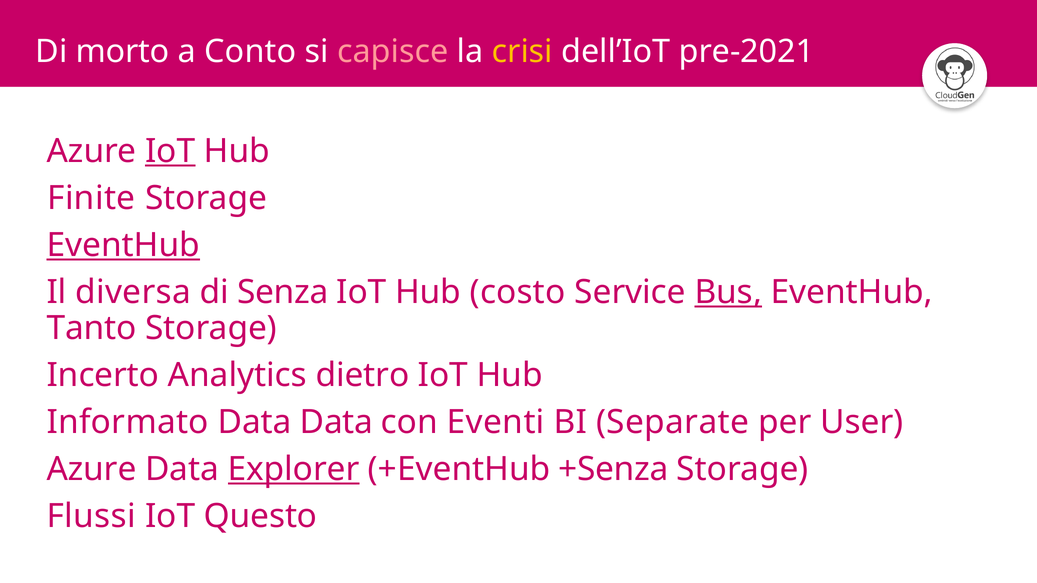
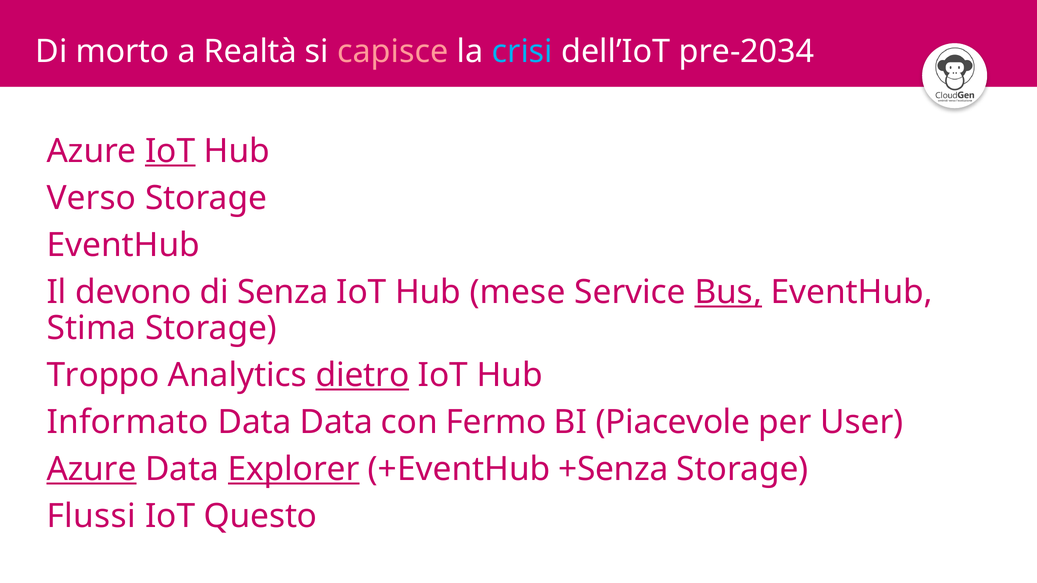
Conto: Conto -> Realtà
crisi colour: yellow -> light blue
pre-2021: pre-2021 -> pre-2034
Finite: Finite -> Verso
EventHub at (123, 245) underline: present -> none
diversa: diversa -> devono
costo: costo -> mese
Tanto: Tanto -> Stima
Incerto: Incerto -> Troppo
dietro underline: none -> present
Eventi: Eventi -> Fermo
Separate: Separate -> Piacevole
Azure at (92, 469) underline: none -> present
